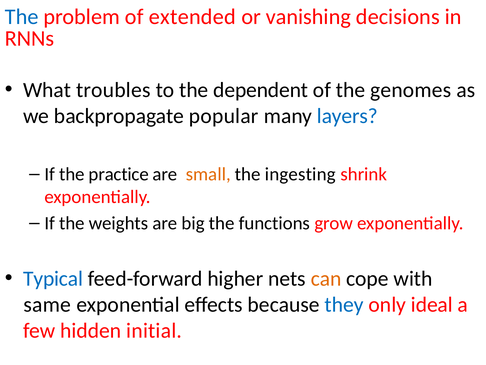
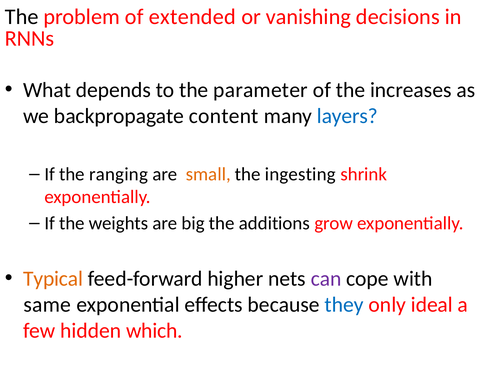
The at (22, 17) colour: blue -> black
troubles: troubles -> depends
dependent: dependent -> parameter
genomes: genomes -> increases
popular: popular -> content
practice: practice -> ranging
functions: functions -> additions
Typical colour: blue -> orange
can colour: orange -> purple
initial: initial -> which
